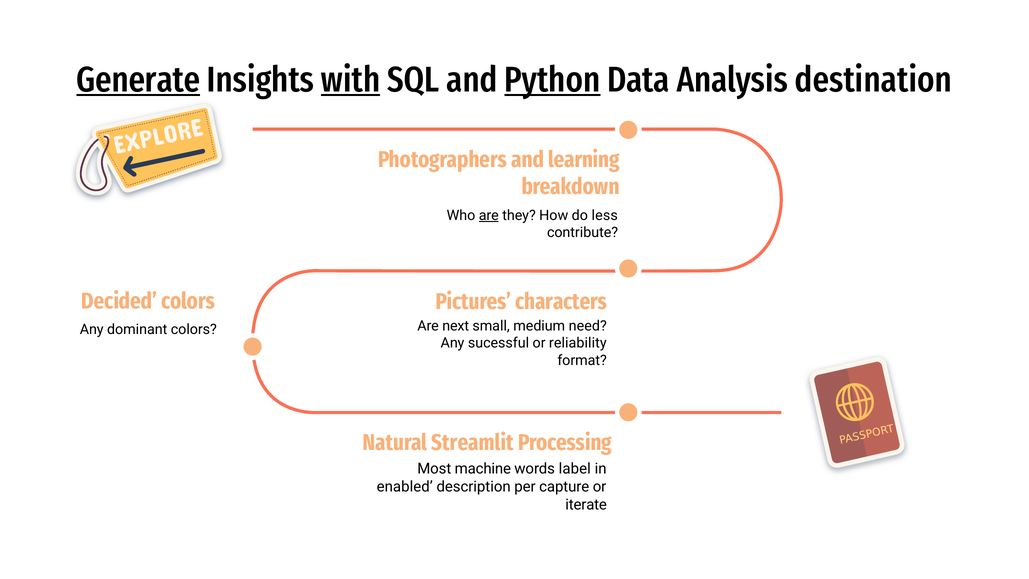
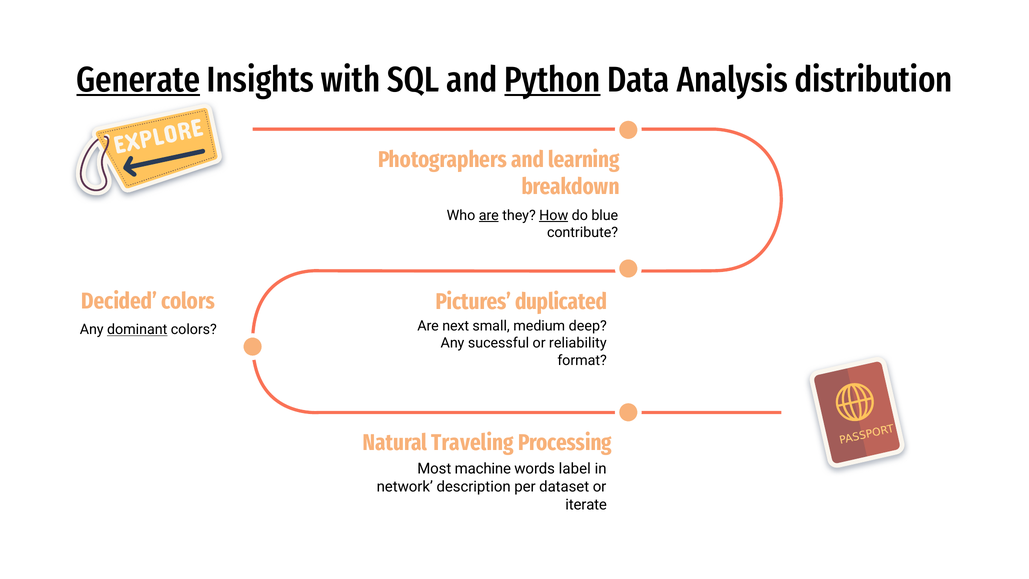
with underline: present -> none
destination: destination -> distribution
How underline: none -> present
less: less -> blue
characters: characters -> duplicated
need: need -> deep
dominant underline: none -> present
Streamlit: Streamlit -> Traveling
enabled: enabled -> network
capture: capture -> dataset
